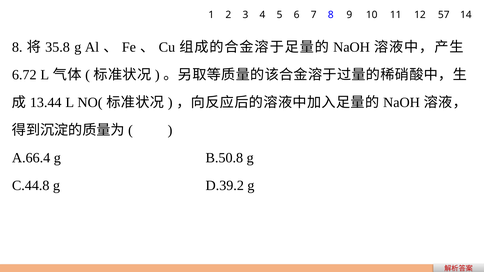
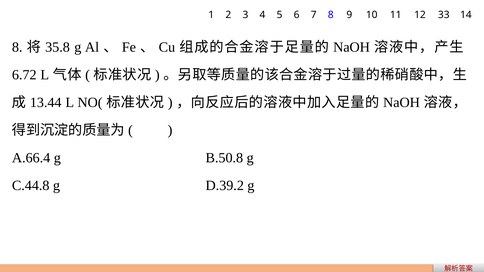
57: 57 -> 33
